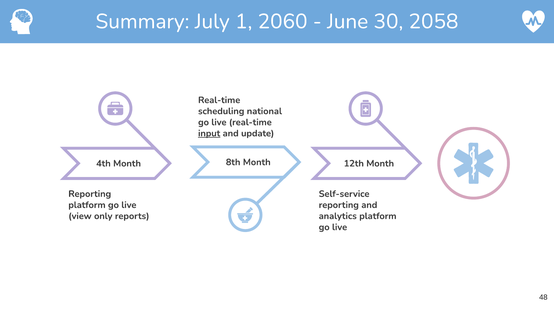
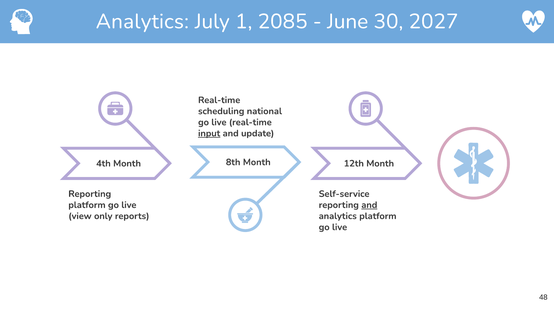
Summary at (142, 21): Summary -> Analytics
2060: 2060 -> 2085
2058: 2058 -> 2027
and at (369, 205) underline: none -> present
